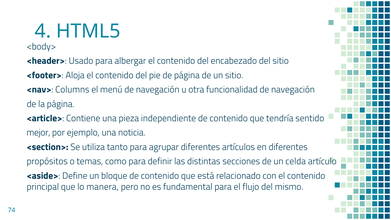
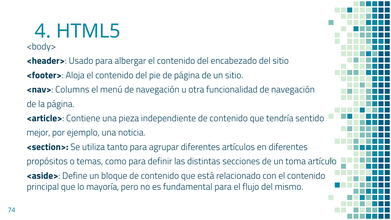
celda: celda -> toma
manera: manera -> mayoría
